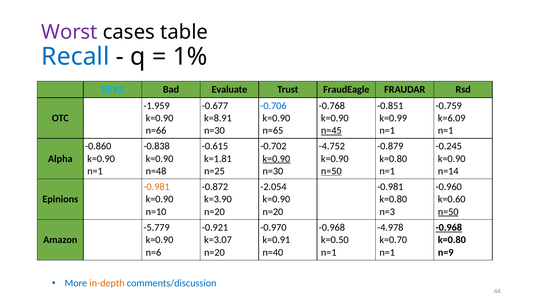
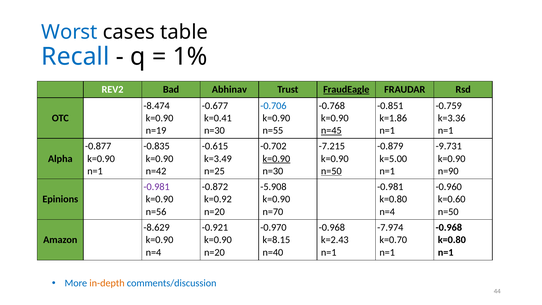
Worst colour: purple -> blue
REV2 colour: light blue -> white
Evaluate: Evaluate -> Abhinav
FraudEagle underline: none -> present
-1.959: -1.959 -> -8.474
k=8.91: k=8.91 -> k=0.41
k=0.99: k=0.99 -> k=1.86
k=6.09: k=6.09 -> k=3.36
n=66: n=66 -> n=19
n=65: n=65 -> n=55
-0.860: -0.860 -> -0.877
-0.838: -0.838 -> -0.835
-4.752: -4.752 -> -7.215
-0.245: -0.245 -> -9.731
k=1.81: k=1.81 -> k=3.49
k=0.80 at (393, 159): k=0.80 -> k=5.00
n=48: n=48 -> n=42
n=14: n=14 -> n=90
-0.981 at (157, 187) colour: orange -> purple
-2.054: -2.054 -> -5.908
k=3.90: k=3.90 -> k=0.92
n=10: n=10 -> n=56
n=20 at (273, 212): n=20 -> n=70
n=3 at (387, 212): n=3 -> n=4
n=50 at (448, 212) underline: present -> none
-5.779: -5.779 -> -8.629
-4.978: -4.978 -> -7.974
-0.968 at (449, 227) underline: present -> none
k=3.07 at (218, 240): k=3.07 -> k=0.90
k=0.91: k=0.91 -> k=8.15
k=0.50: k=0.50 -> k=2.43
n=6 at (153, 252): n=6 -> n=4
n=9 at (446, 252): n=9 -> n=1
